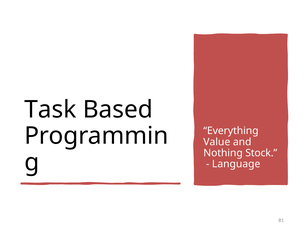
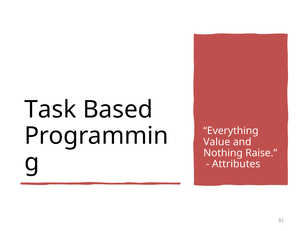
Stock: Stock -> Raise
Language: Language -> Attributes
